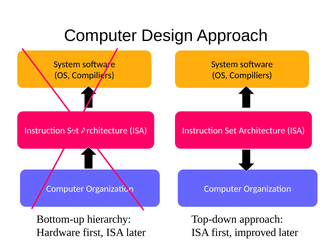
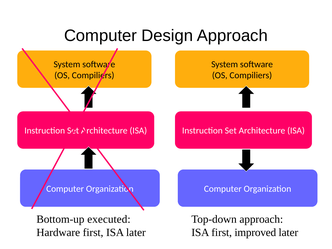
hierarchy: hierarchy -> executed
